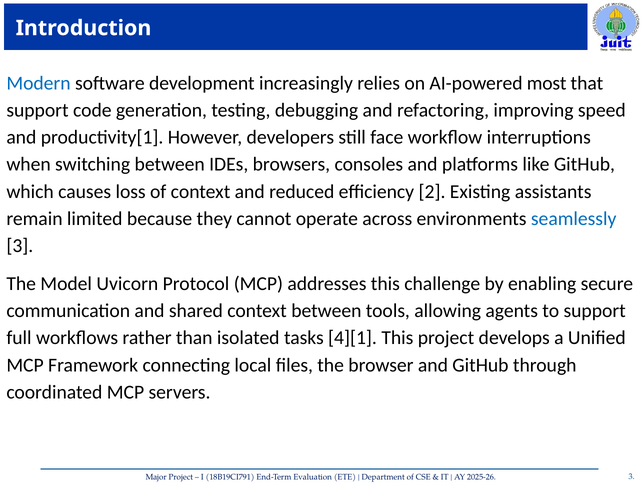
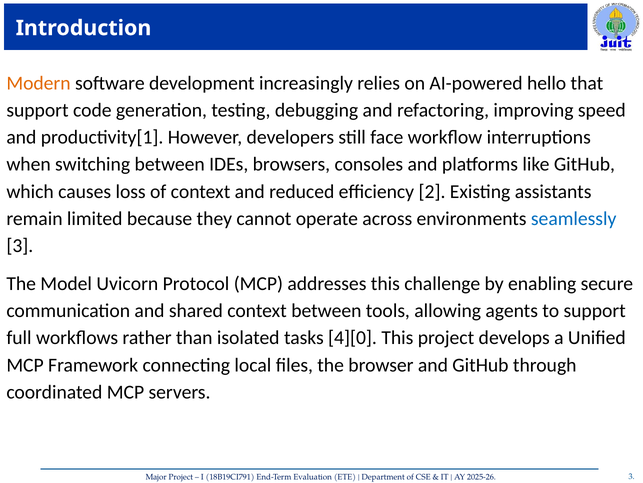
Modern colour: blue -> orange
most: most -> hello
4][1: 4][1 -> 4][0
